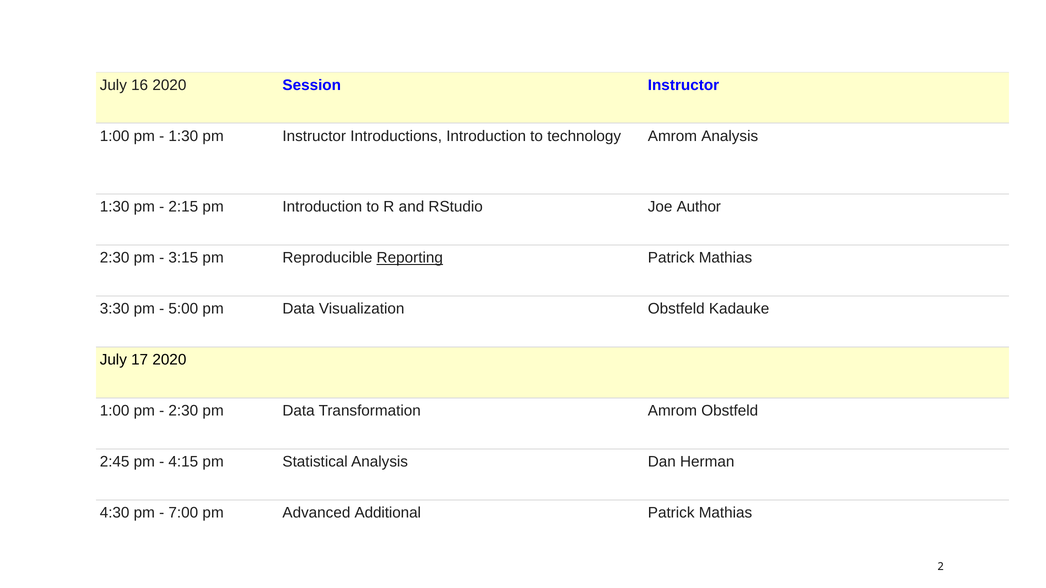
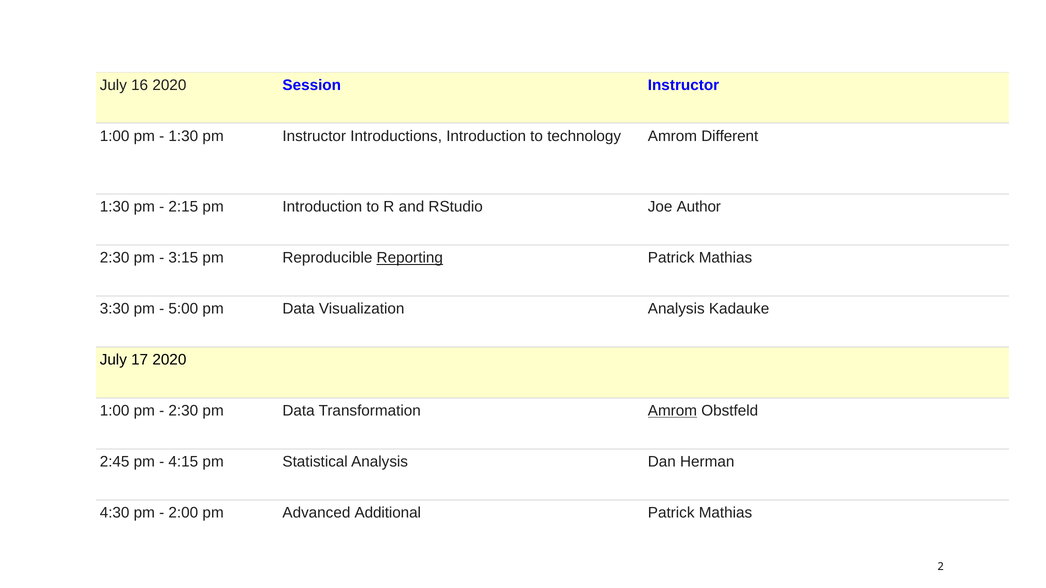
Amrom Analysis: Analysis -> Different
Visualization Obstfeld: Obstfeld -> Analysis
Amrom at (672, 411) underline: none -> present
7:00: 7:00 -> 2:00
